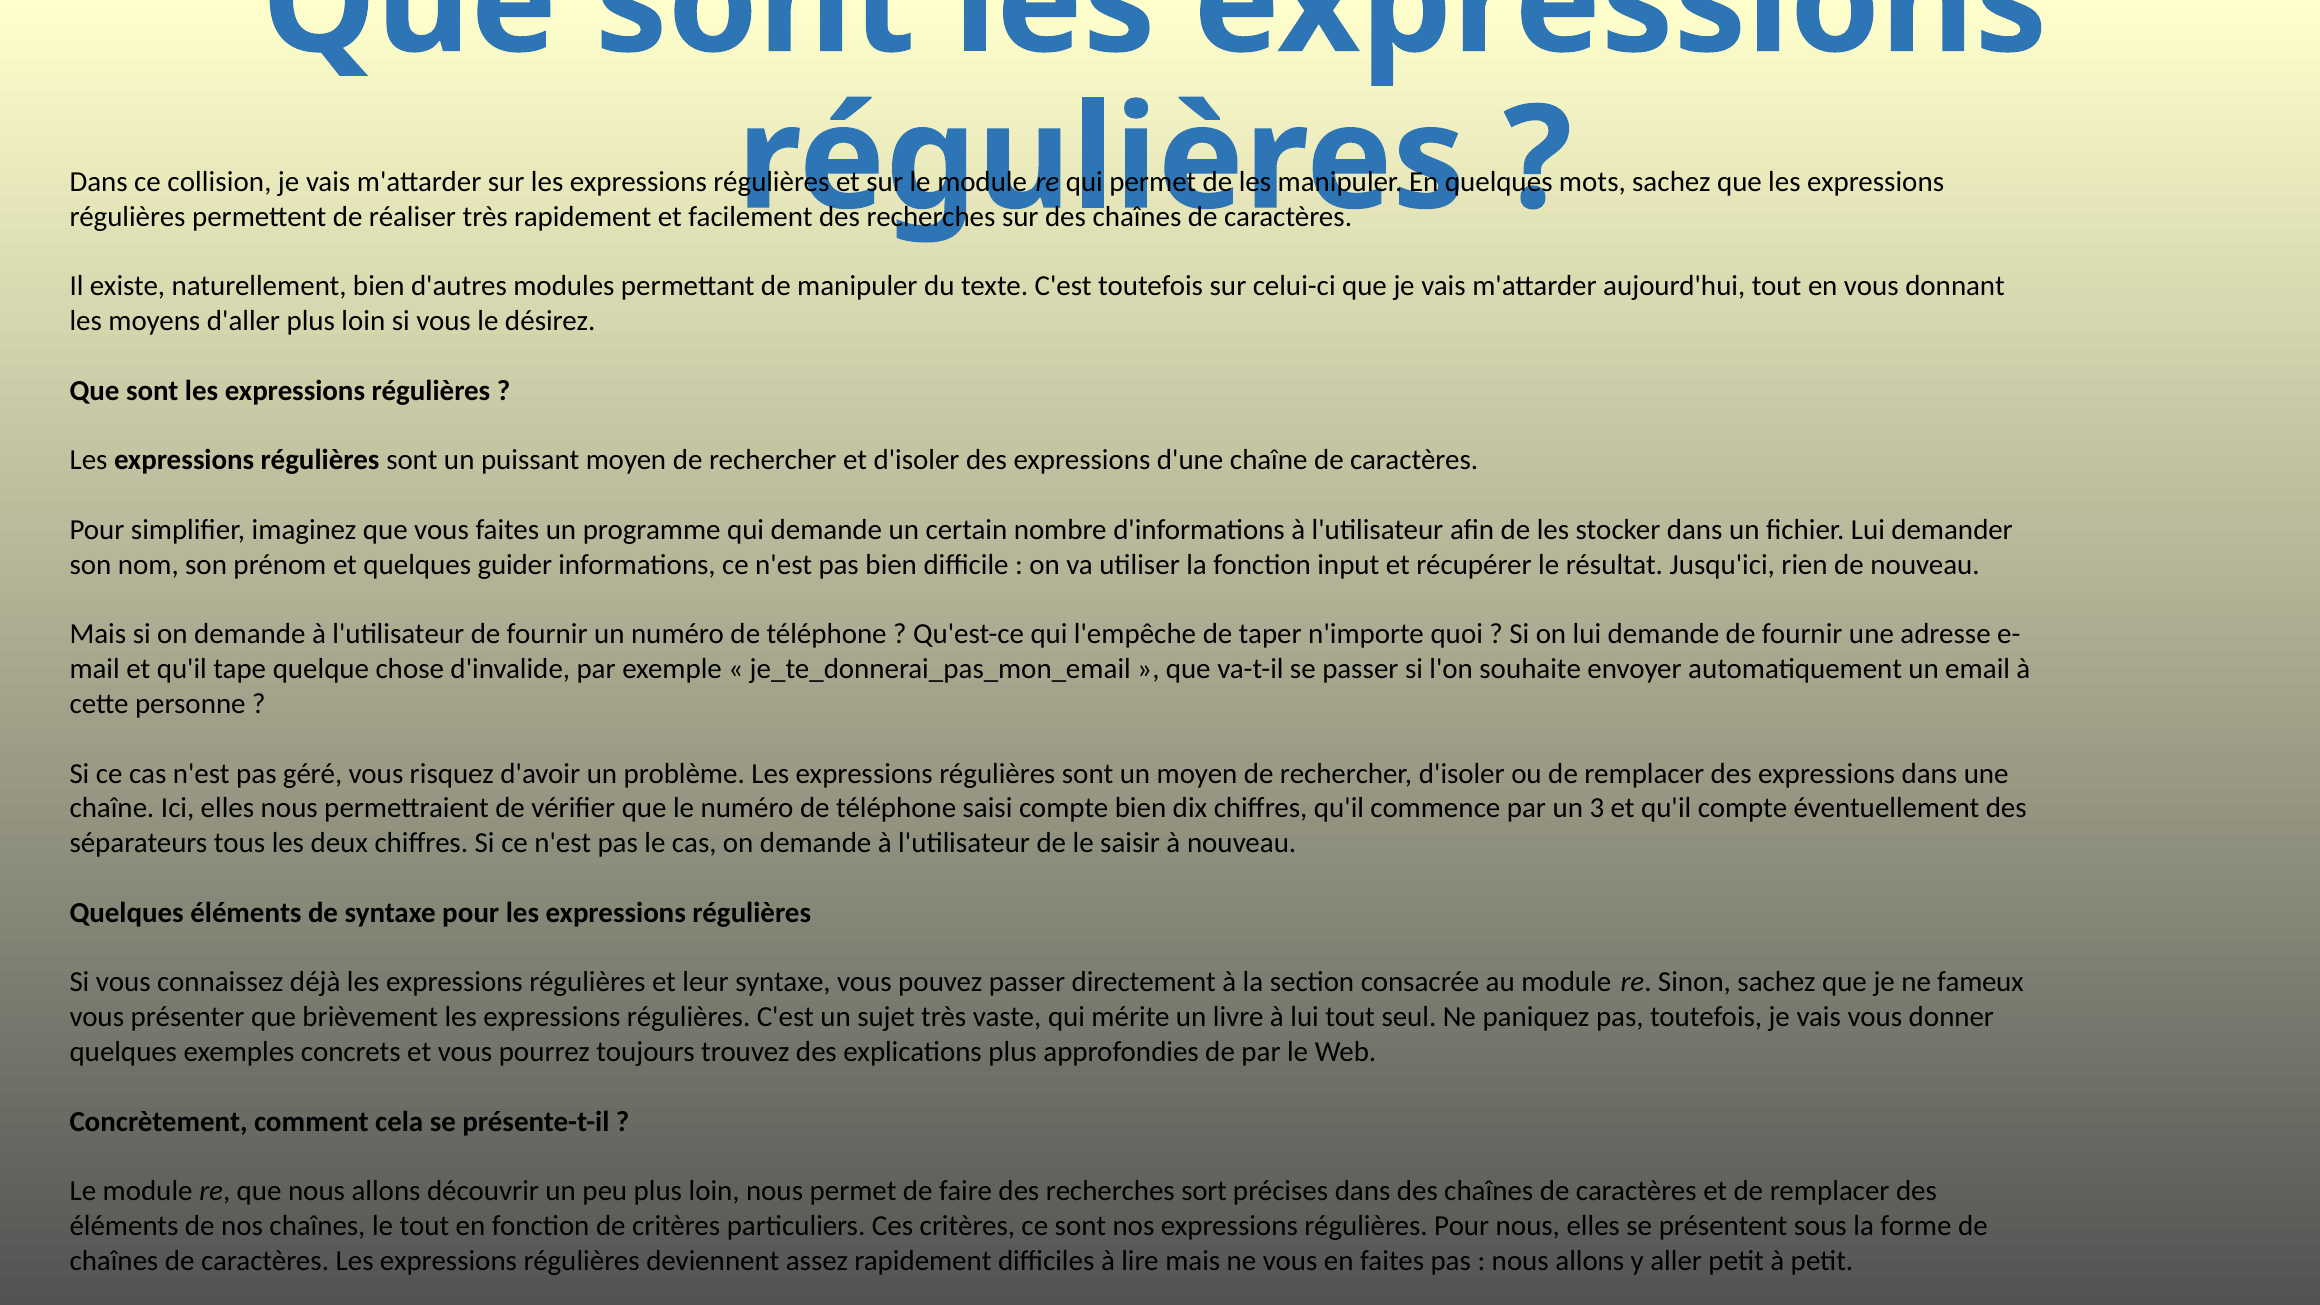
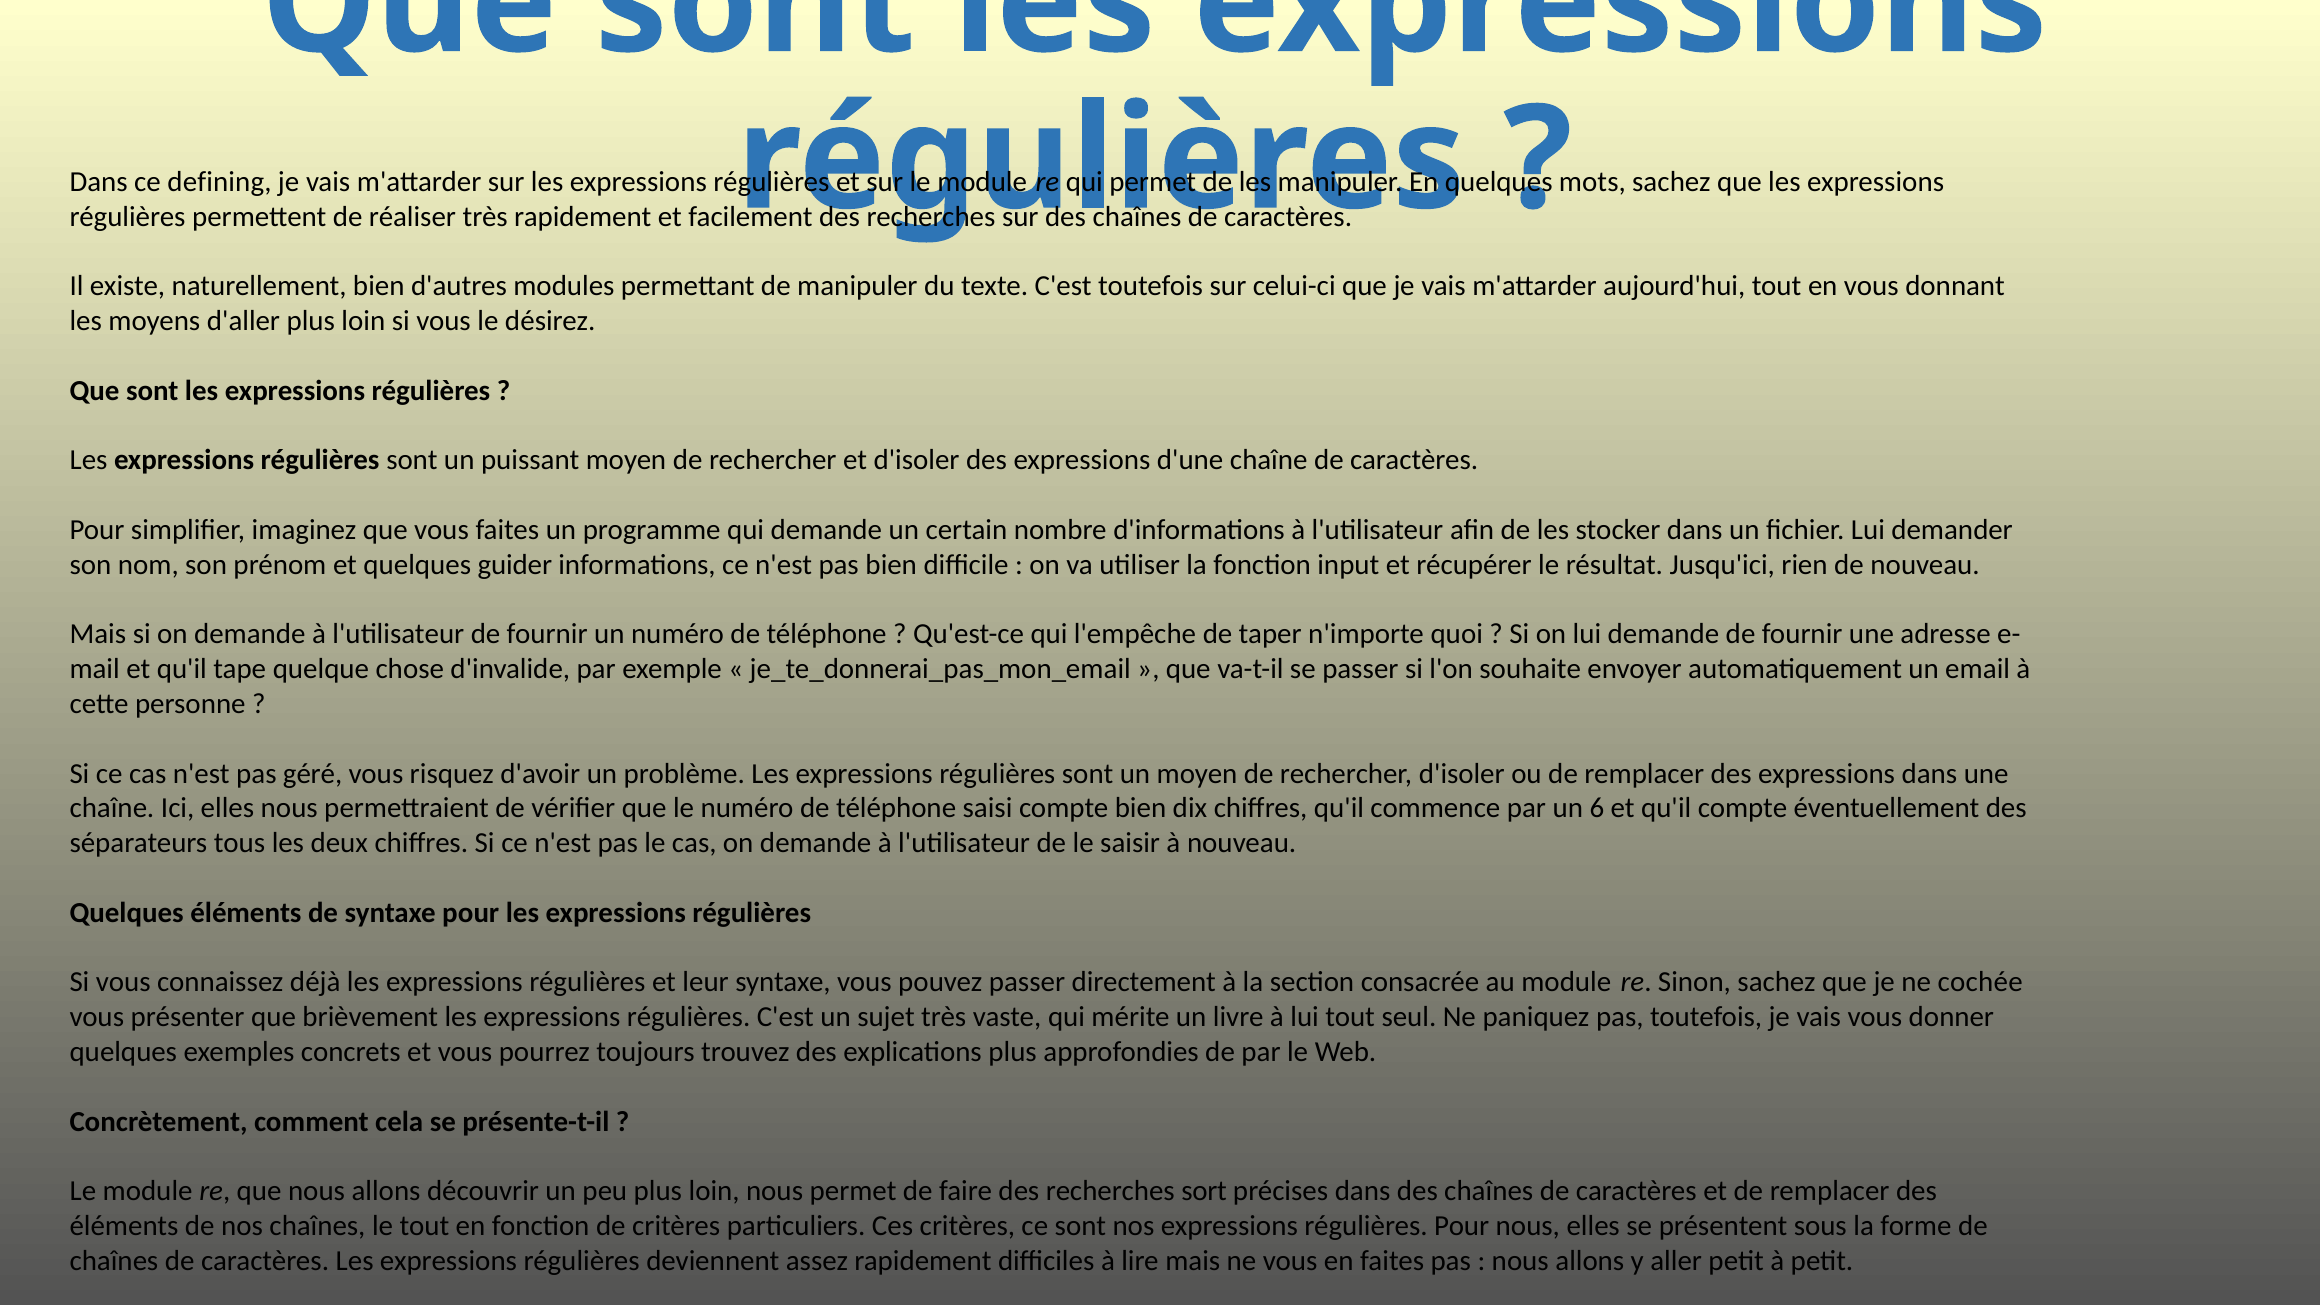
collision: collision -> defining
3: 3 -> 6
fameux: fameux -> cochée
